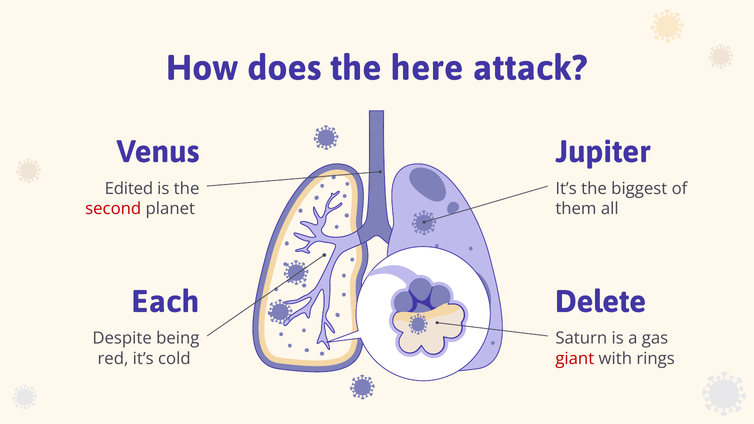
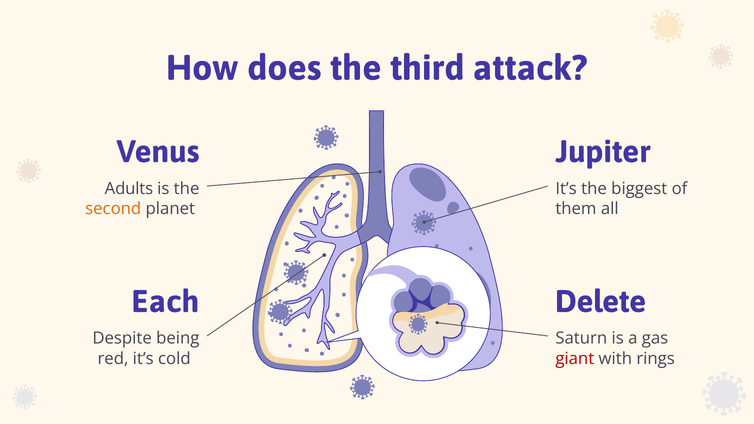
here: here -> third
Edited: Edited -> Adults
second colour: red -> orange
